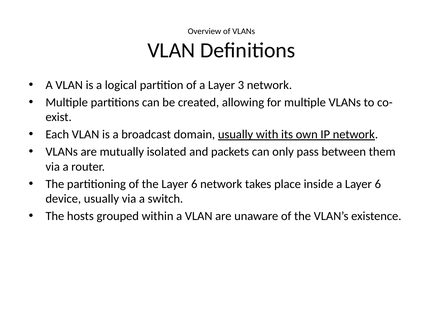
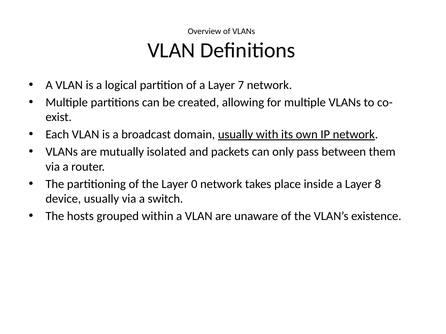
3: 3 -> 7
the Layer 6: 6 -> 0
a Layer 6: 6 -> 8
